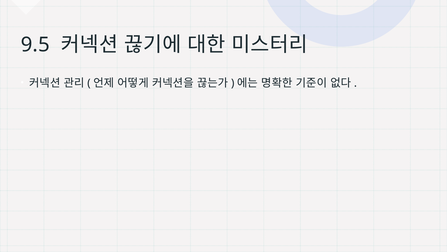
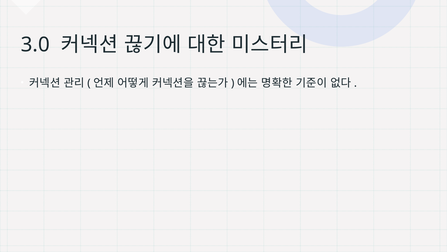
9.5: 9.5 -> 3.0
